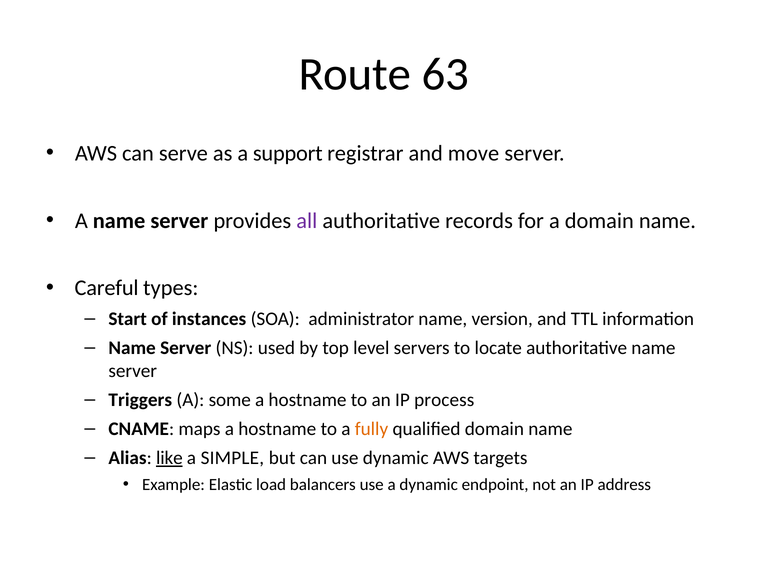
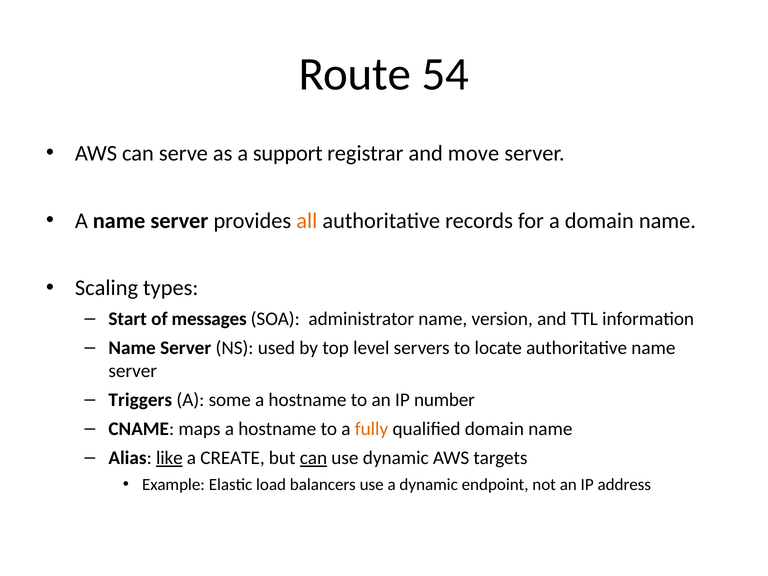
63: 63 -> 54
all colour: purple -> orange
Careful: Careful -> Scaling
instances: instances -> messages
process: process -> number
SIMPLE: SIMPLE -> CREATE
can at (313, 458) underline: none -> present
